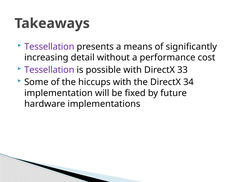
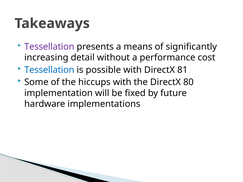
Tessellation at (49, 70) colour: purple -> blue
33: 33 -> 81
34: 34 -> 80
